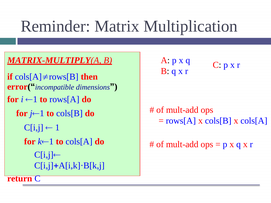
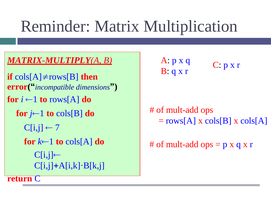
1 at (57, 128): 1 -> 7
